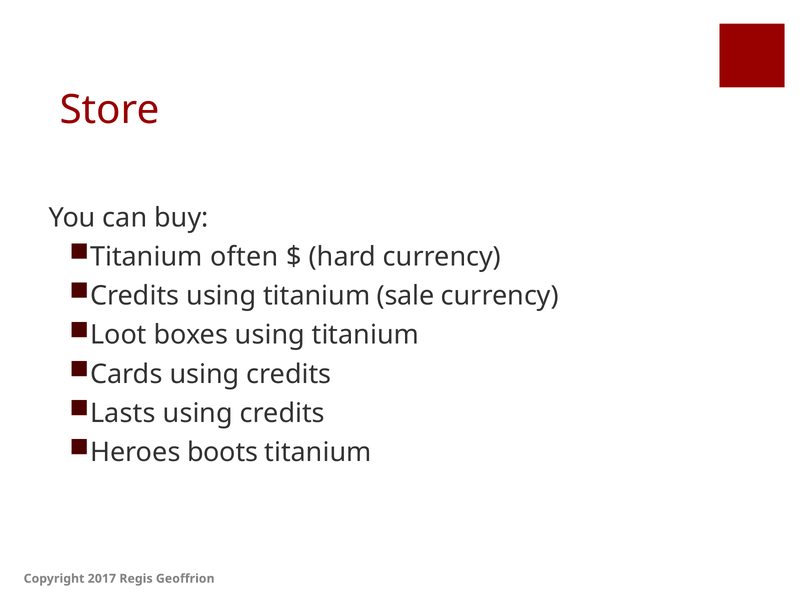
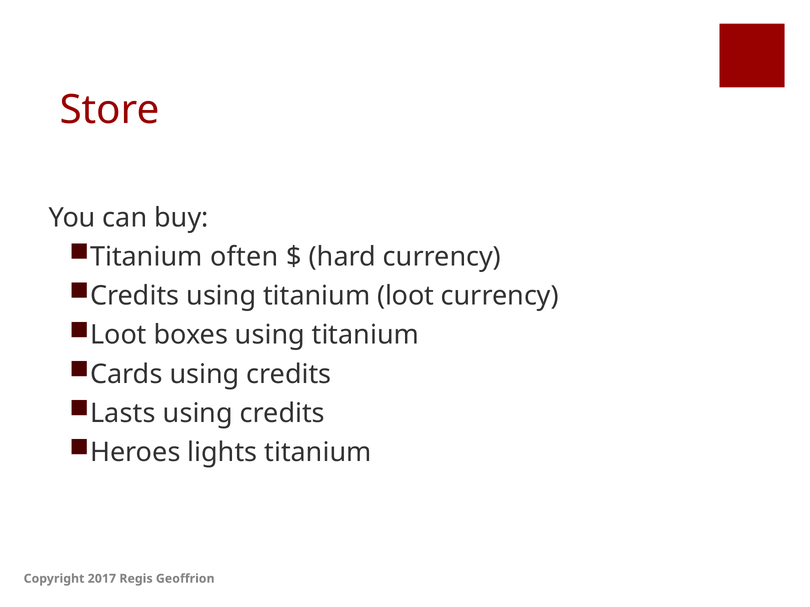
titanium sale: sale -> loot
boots: boots -> lights
